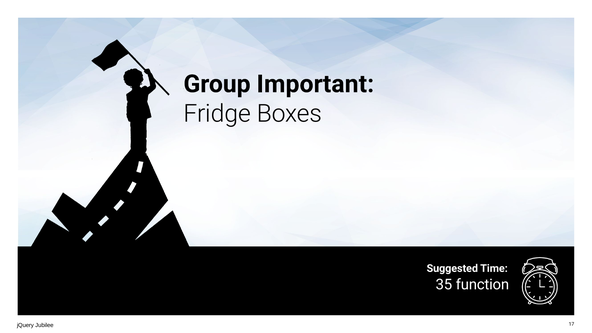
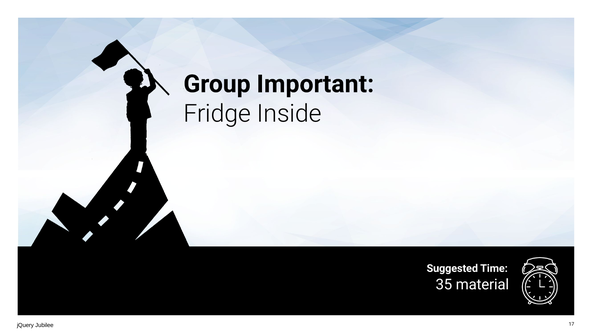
Boxes: Boxes -> Inside
function: function -> material
